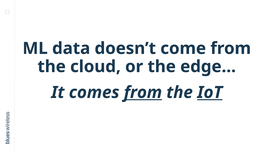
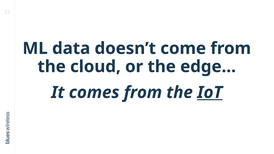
from at (143, 93) underline: present -> none
